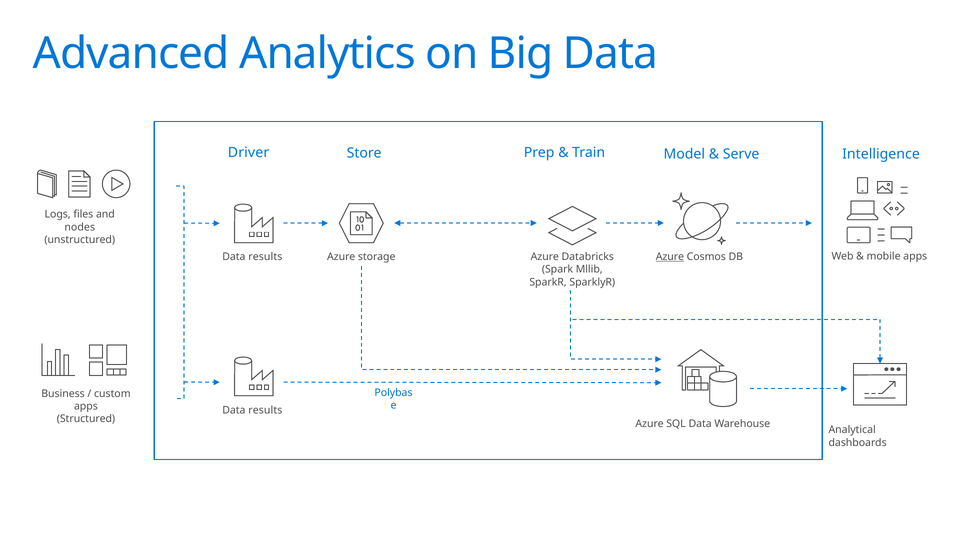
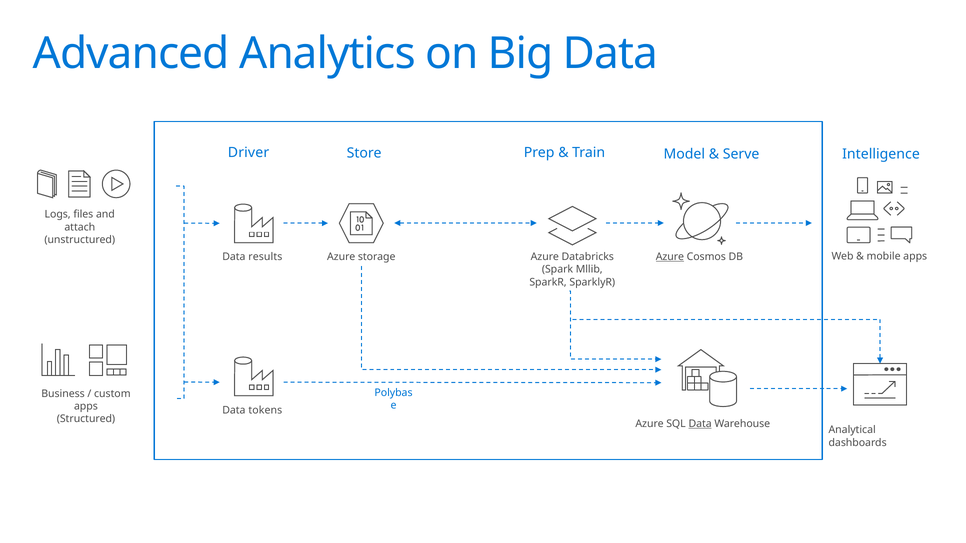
nodes: nodes -> attach
results at (265, 411): results -> tokens
Data at (700, 424) underline: none -> present
